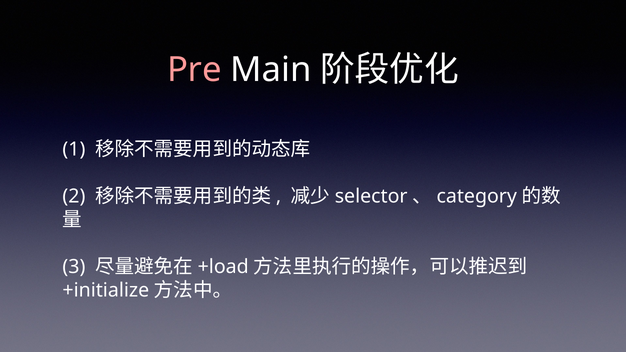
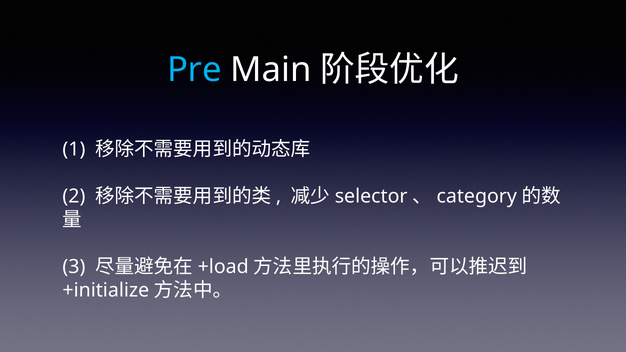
Pre colour: pink -> light blue
